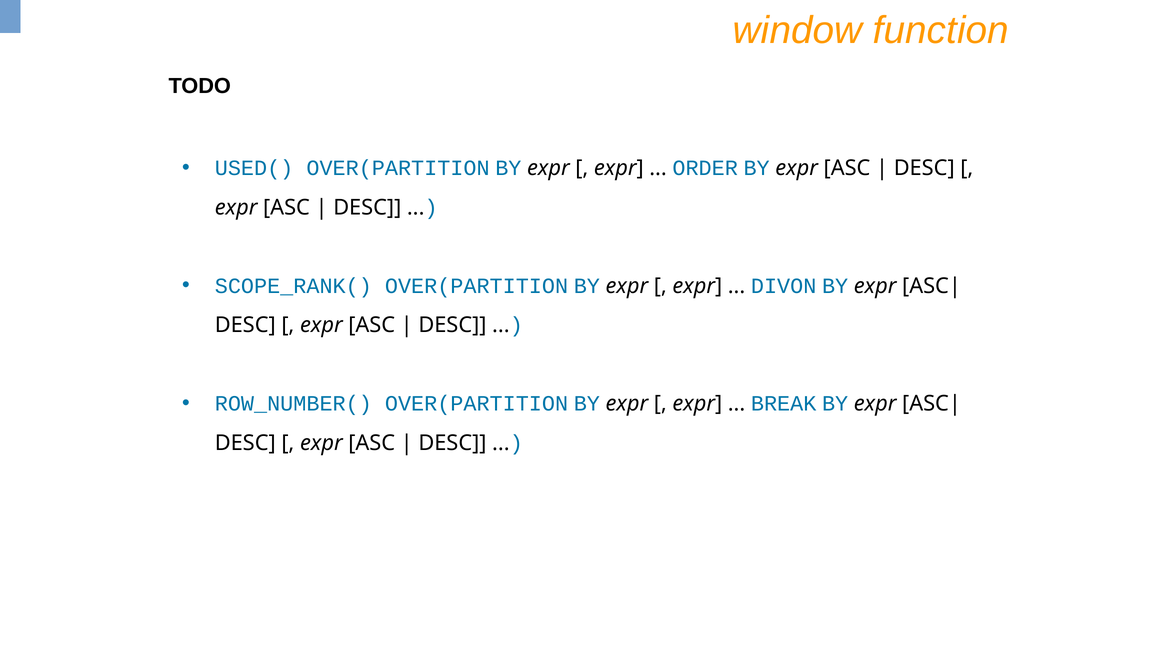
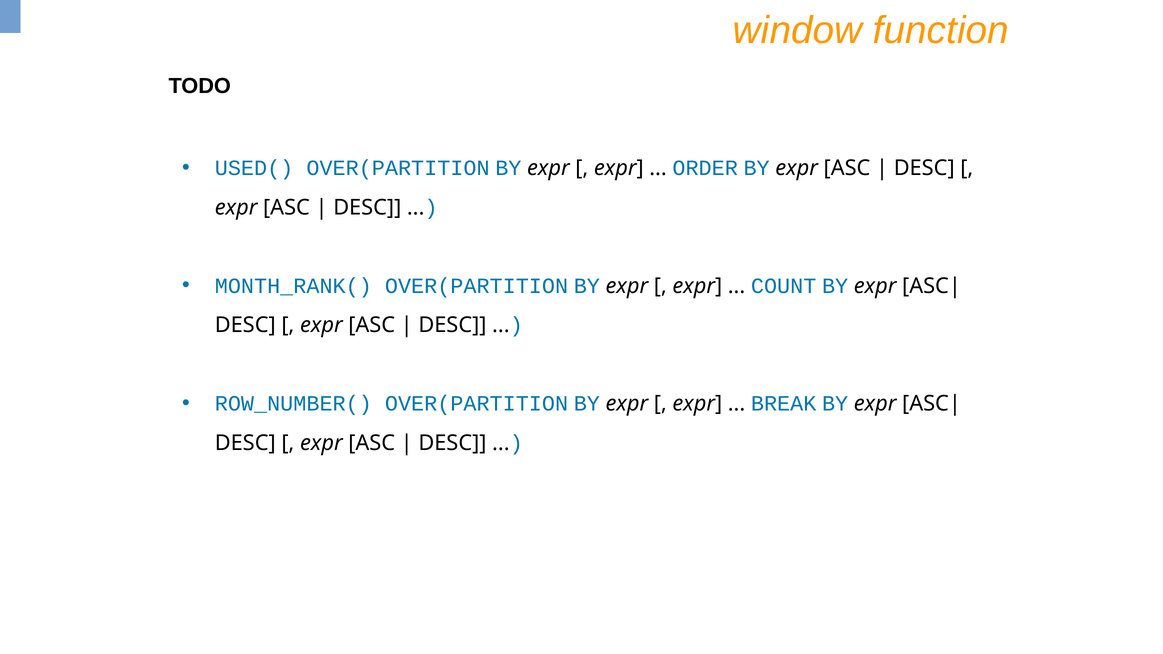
SCOPE_RANK(: SCOPE_RANK( -> MONTH_RANK(
DIVON: DIVON -> COUNT
